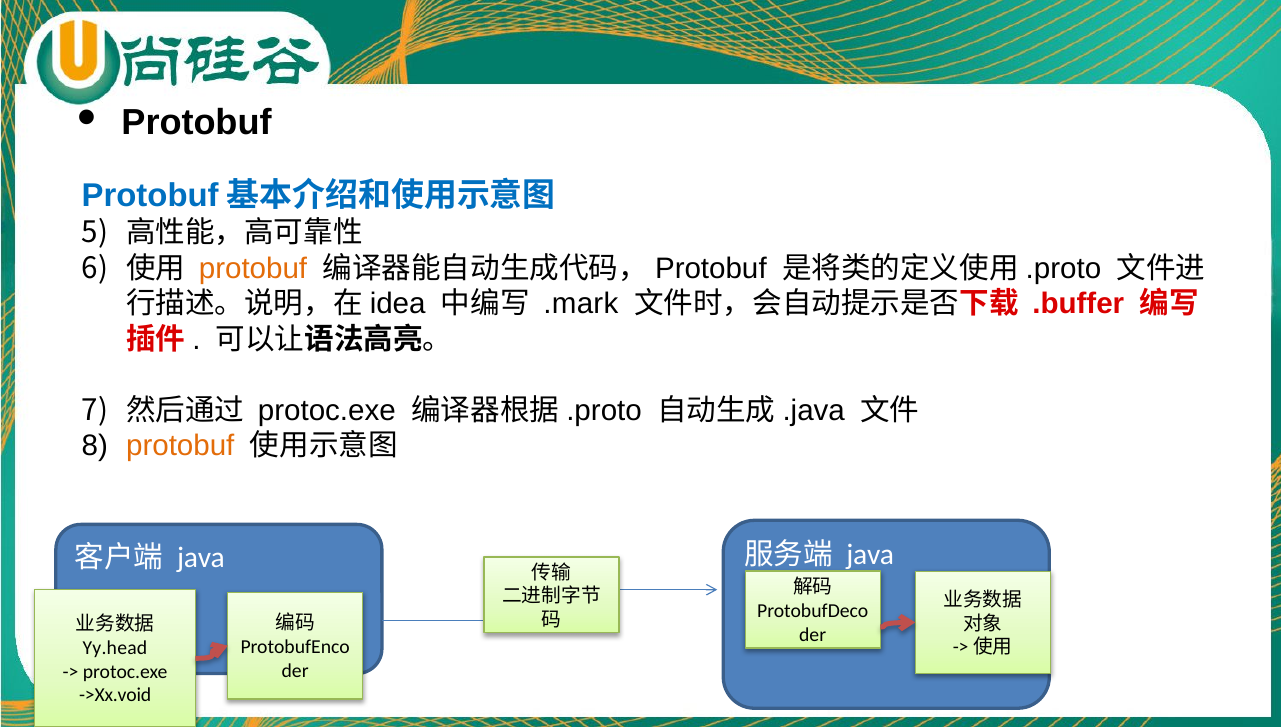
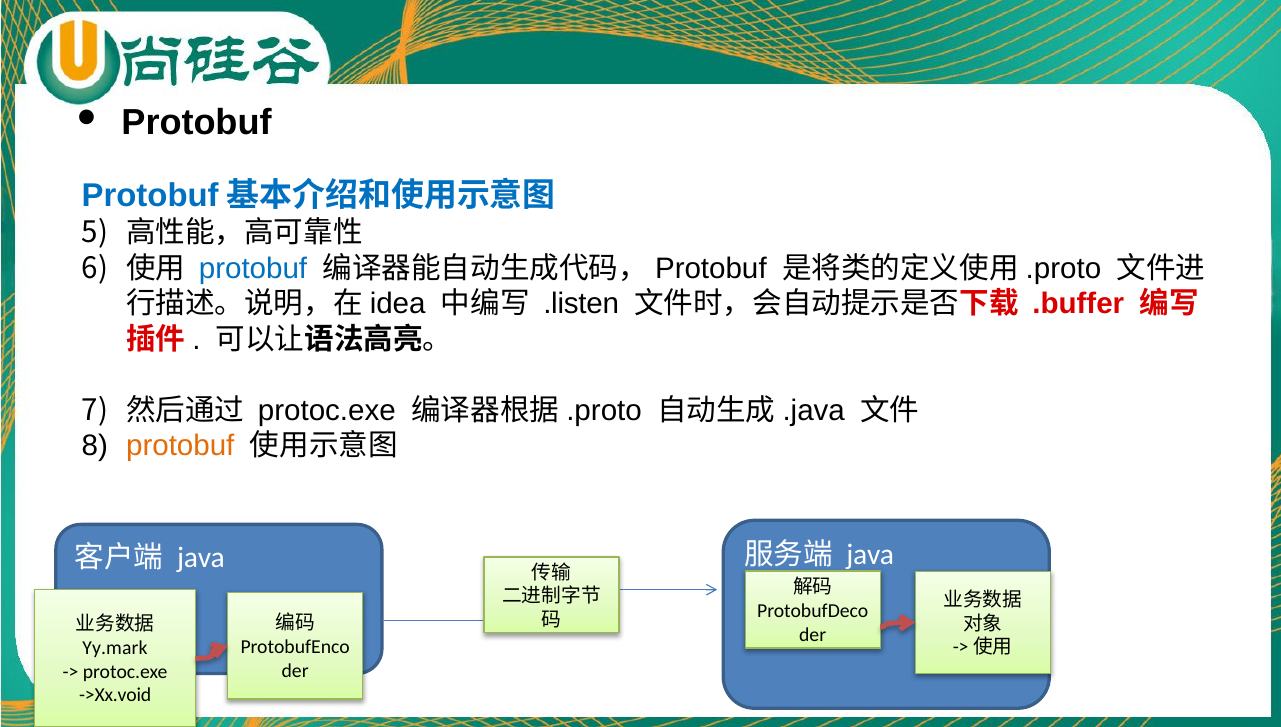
protobuf at (253, 268) colour: orange -> blue
.mark: .mark -> .listen
Yy.head: Yy.head -> Yy.mark
